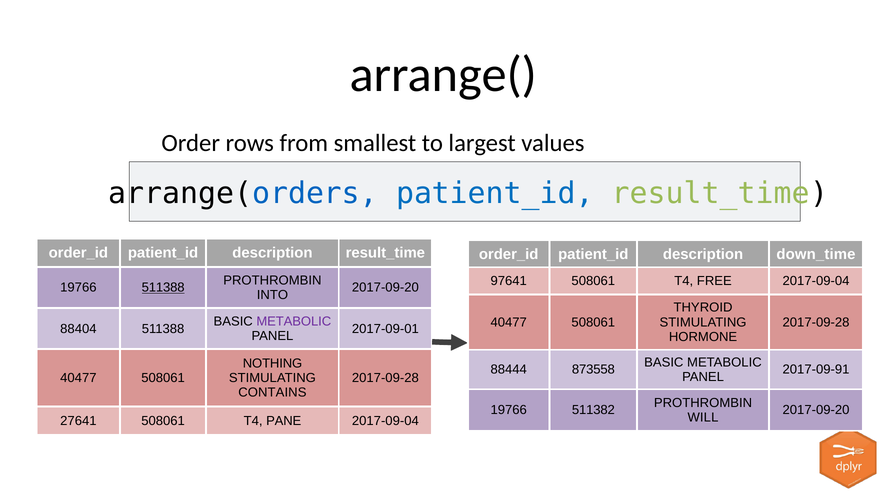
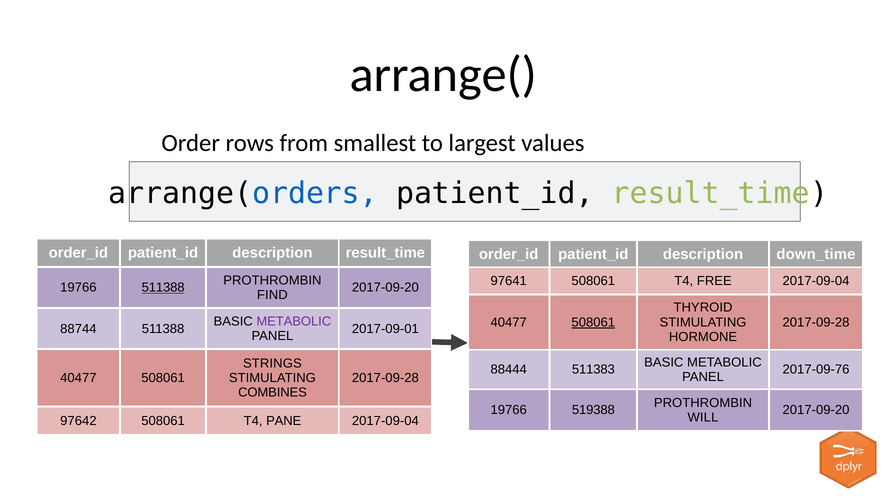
patient_id at (495, 193) colour: blue -> black
INTO: INTO -> FIND
508061 at (593, 322) underline: none -> present
88404: 88404 -> 88744
NOTHING: NOTHING -> STRINGS
873558: 873558 -> 511383
2017-09-91: 2017-09-91 -> 2017-09-76
CONTAINS: CONTAINS -> COMBINES
511382: 511382 -> 519388
27641: 27641 -> 97642
